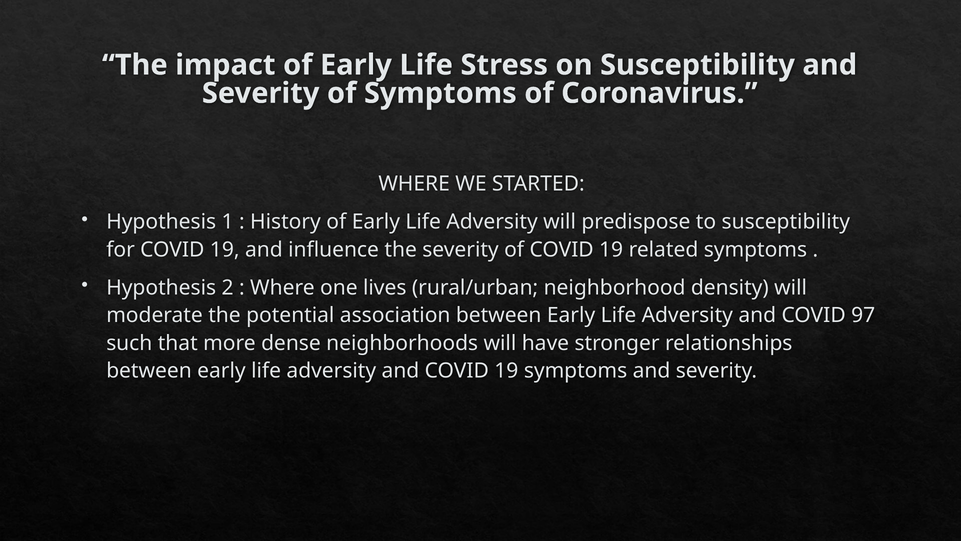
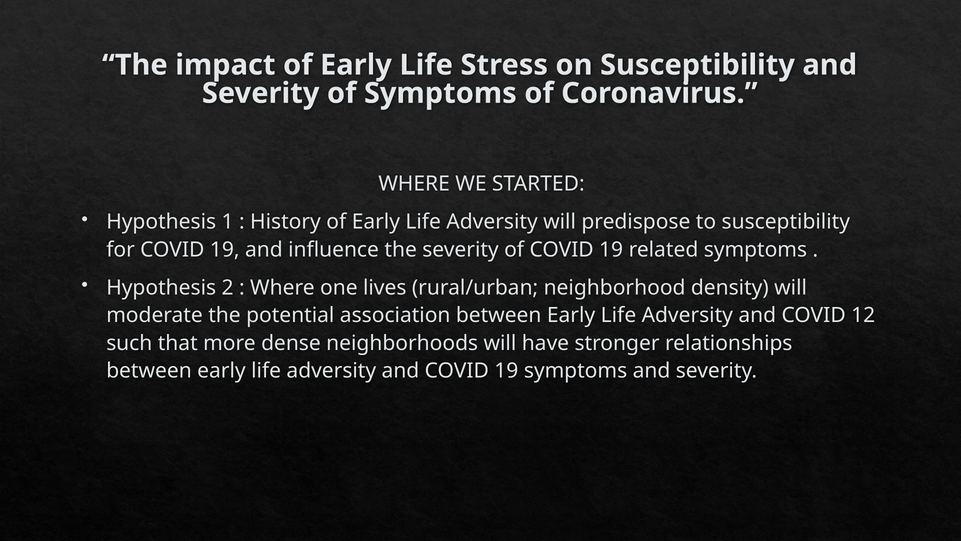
97: 97 -> 12
